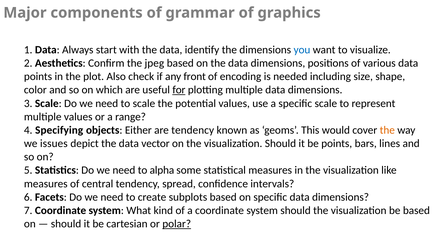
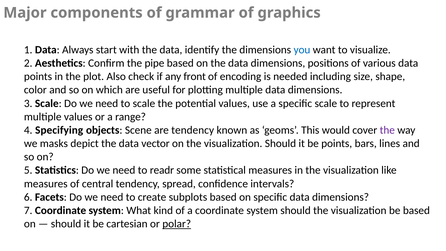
jpeg: jpeg -> pipe
for underline: present -> none
Either: Either -> Scene
the at (387, 130) colour: orange -> purple
issues: issues -> masks
alpha: alpha -> readr
